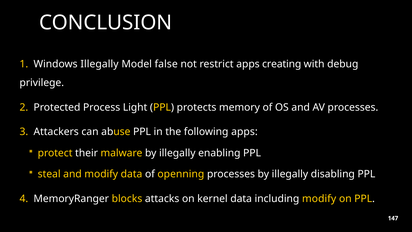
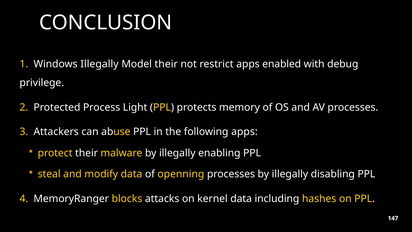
Model false: false -> their
creating: creating -> enabled
including modify: modify -> hashes
